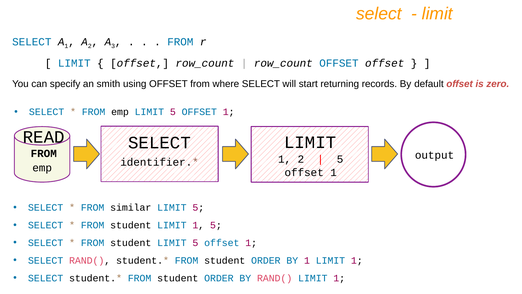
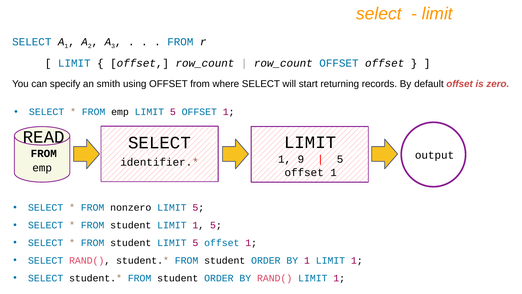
1 2: 2 -> 9
similar: similar -> nonzero
